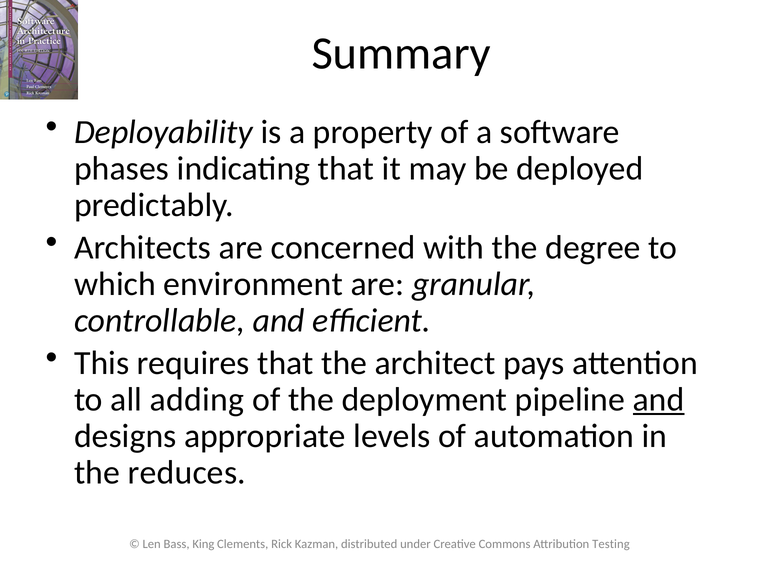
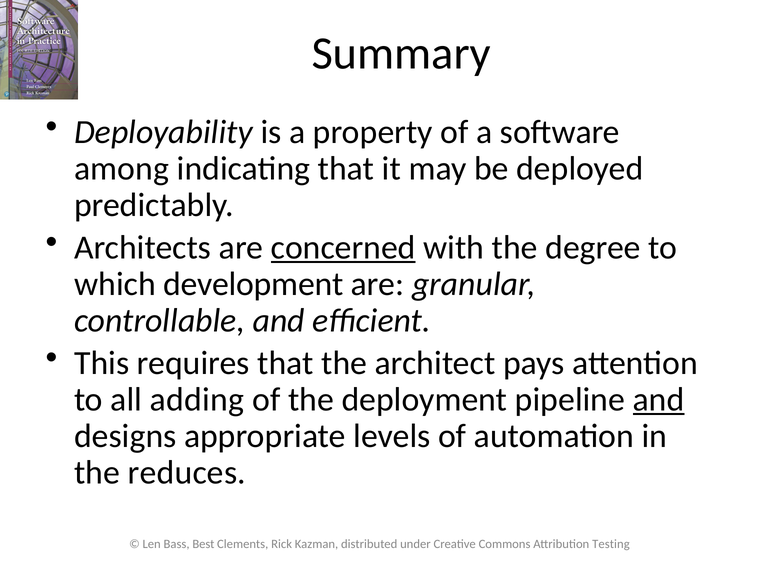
phases: phases -> among
concerned underline: none -> present
environment: environment -> development
King: King -> Best
